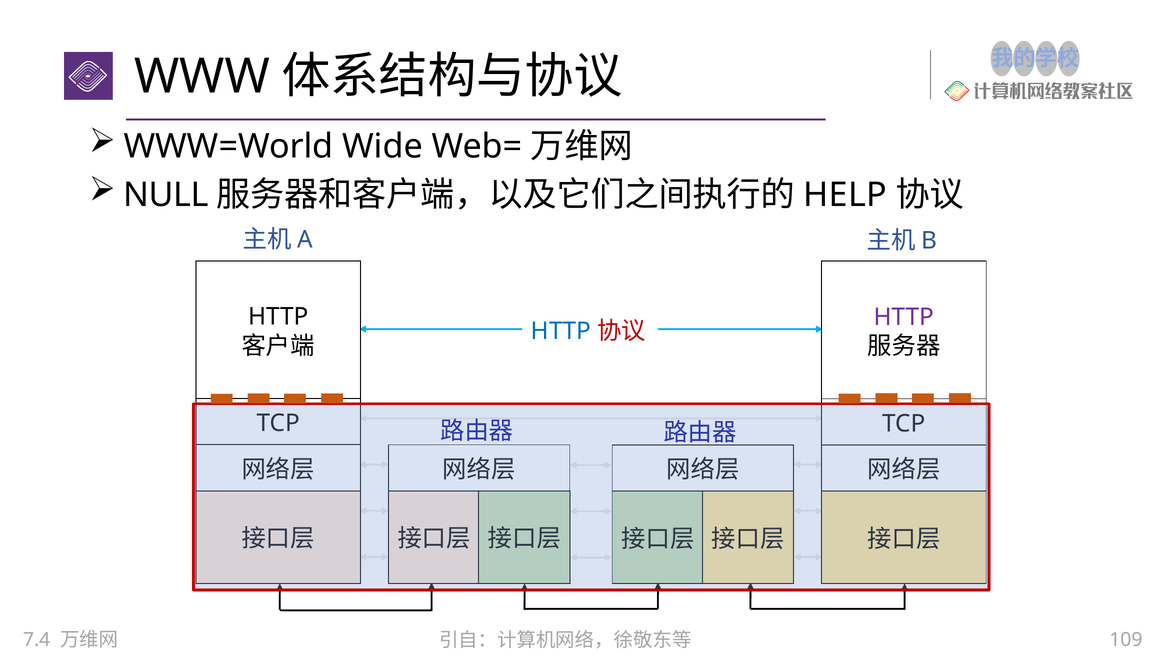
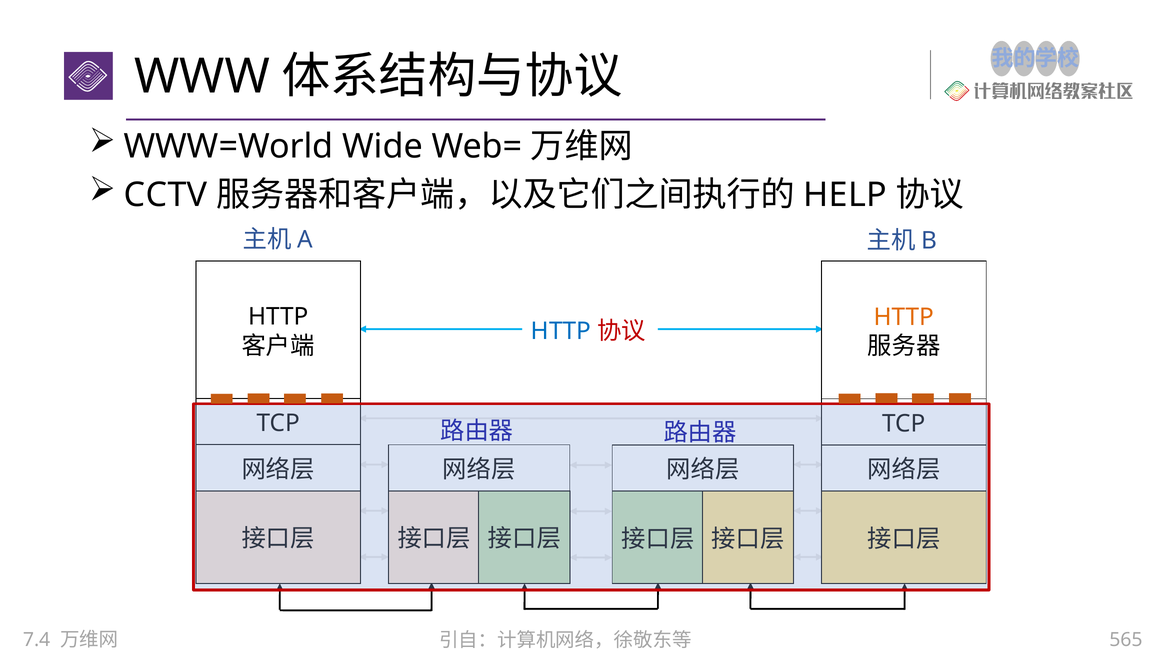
NULL: NULL -> CCTV
HTTP at (904, 317) colour: purple -> orange
109: 109 -> 565
